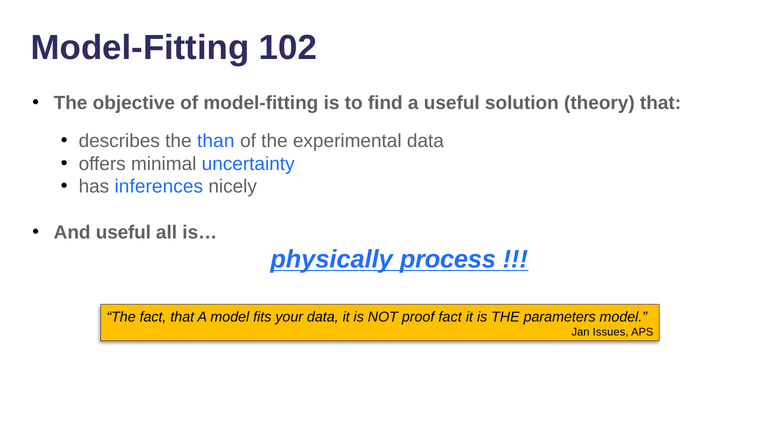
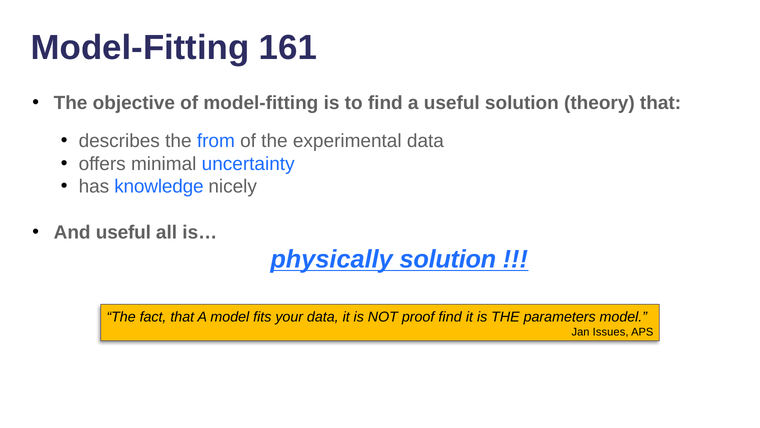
102: 102 -> 161
than: than -> from
inferences: inferences -> knowledge
physically process: process -> solution
proof fact: fact -> find
